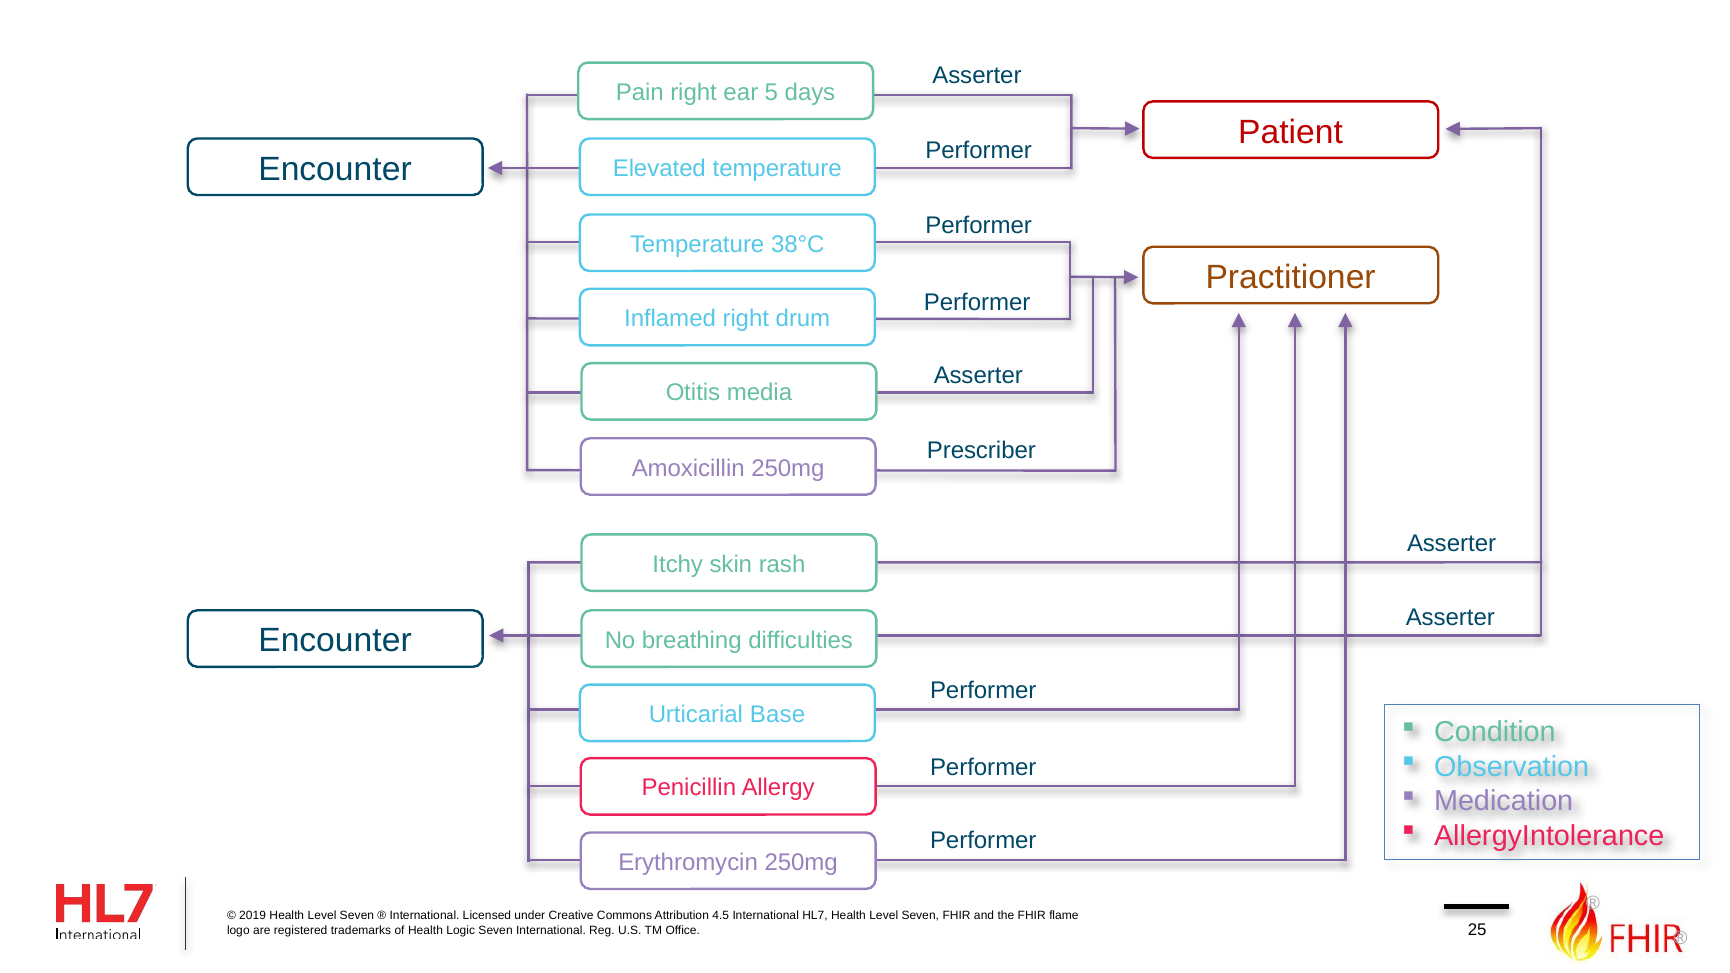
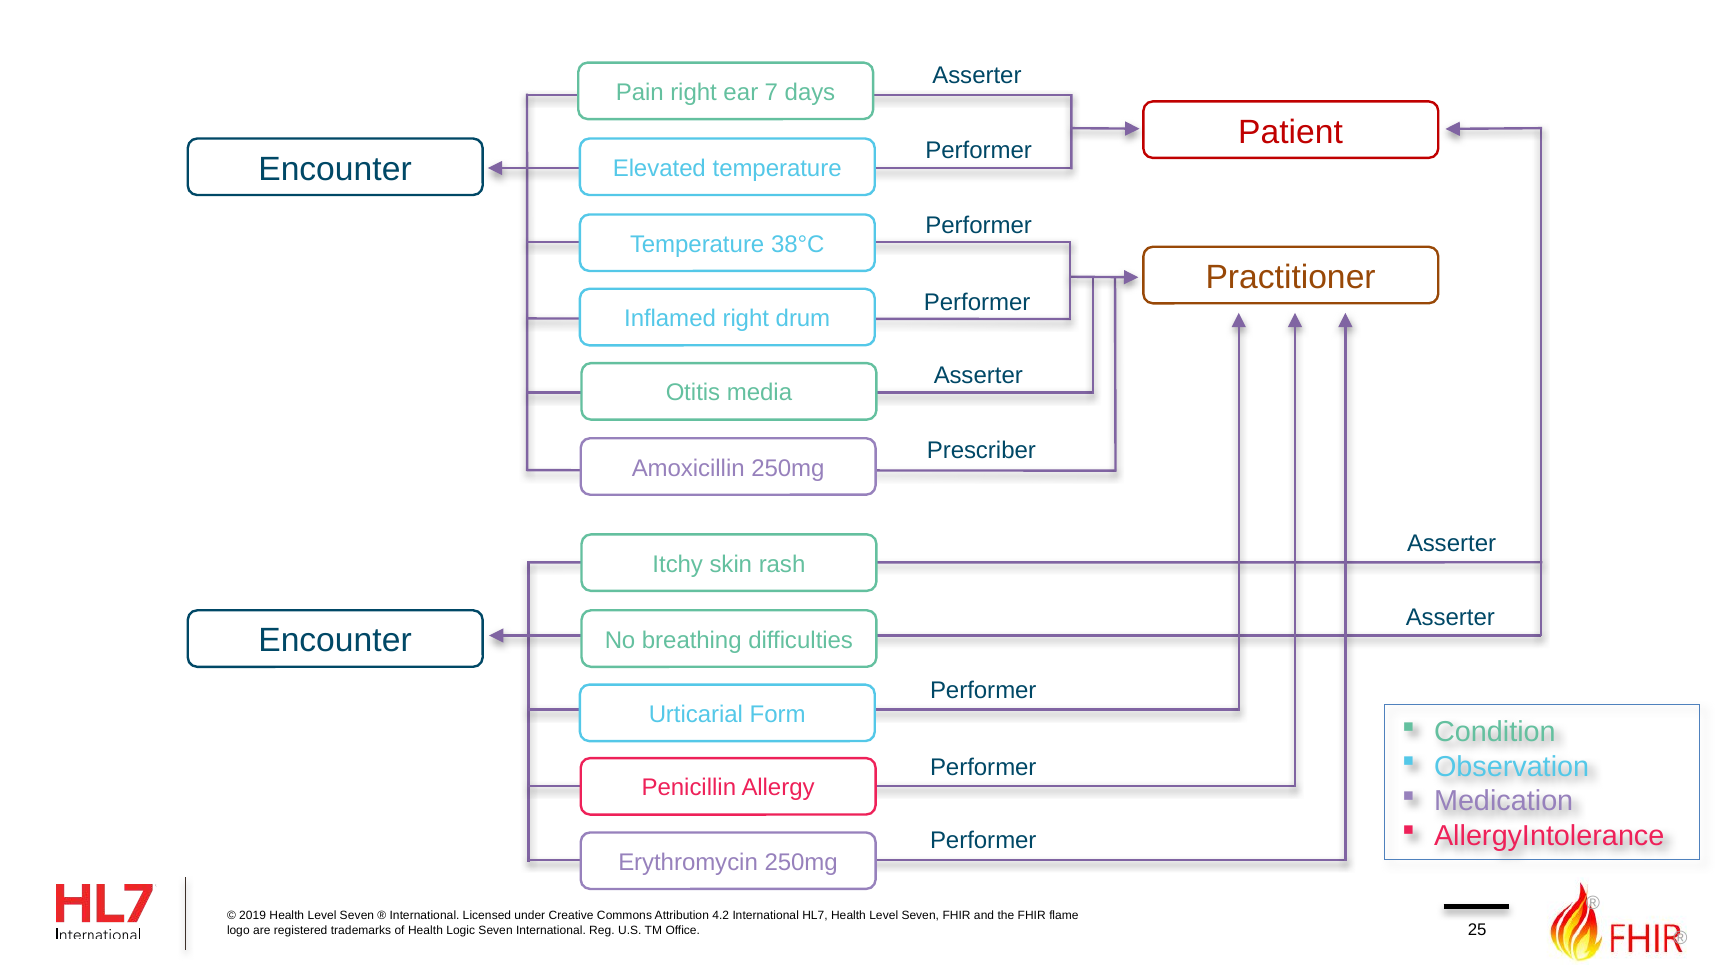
5: 5 -> 7
Base: Base -> Form
4.5: 4.5 -> 4.2
